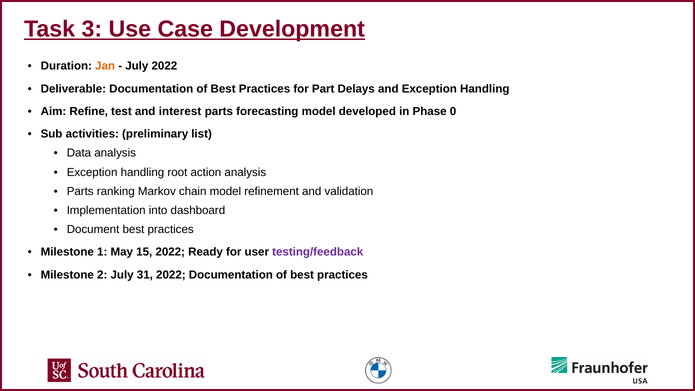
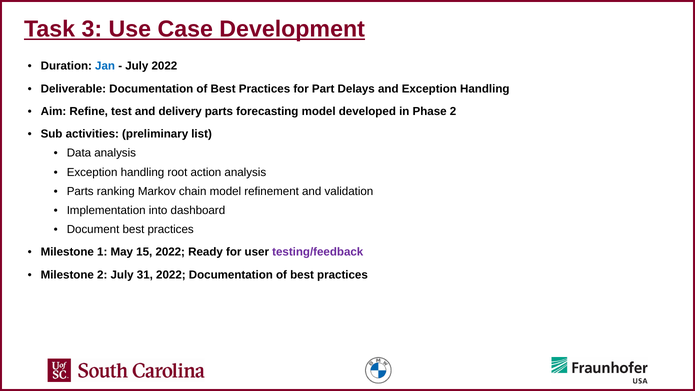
Jan colour: orange -> blue
interest: interest -> delivery
Phase 0: 0 -> 2
